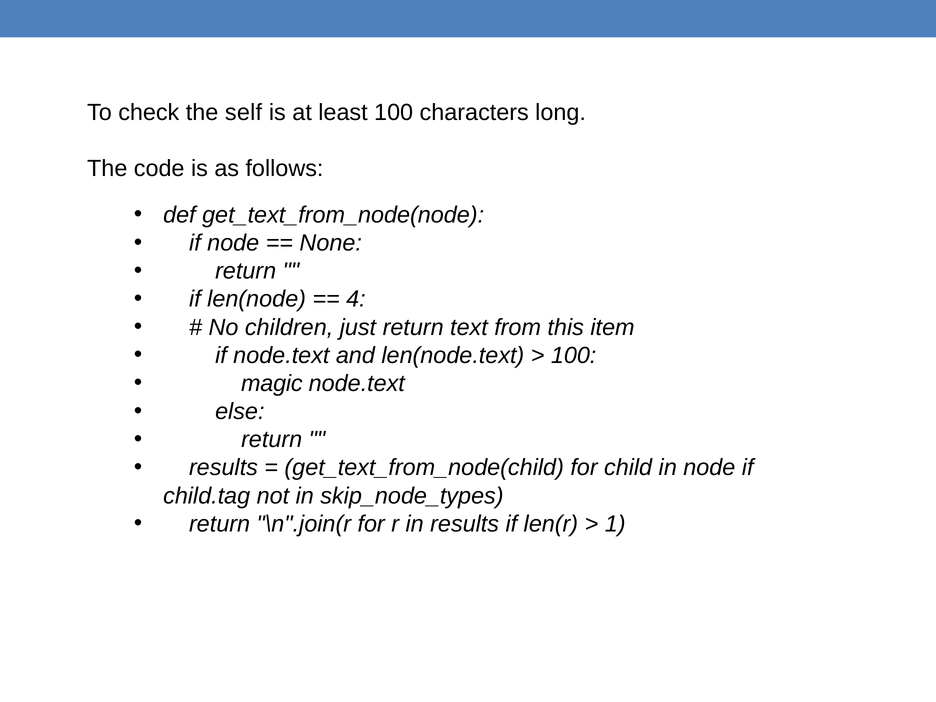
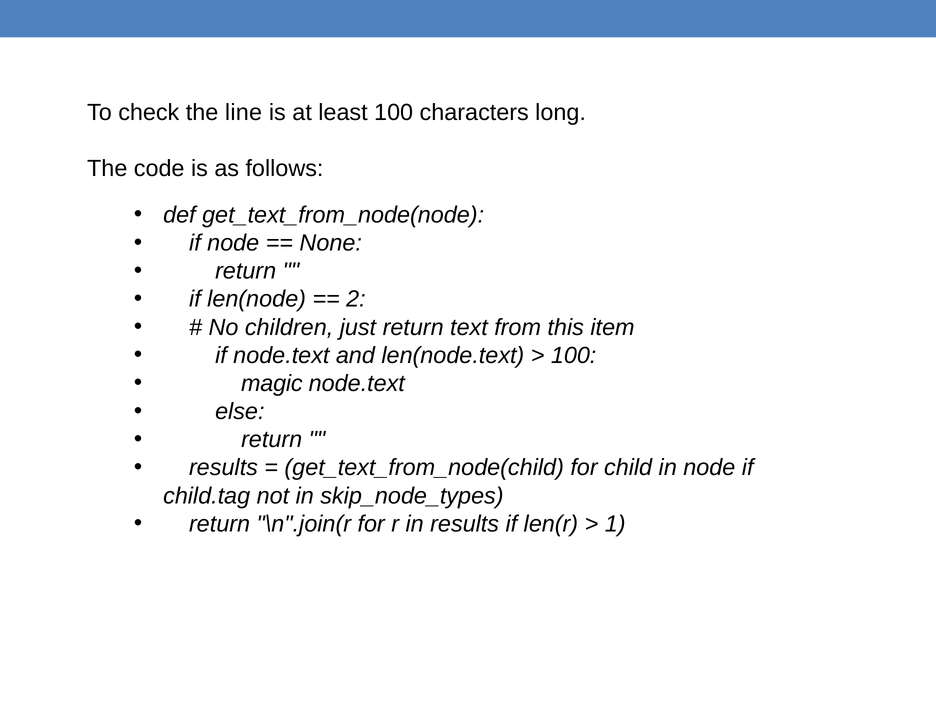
self: self -> line
4: 4 -> 2
